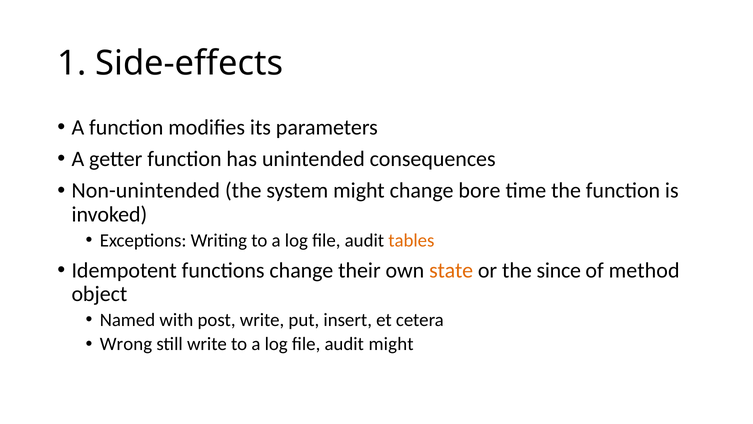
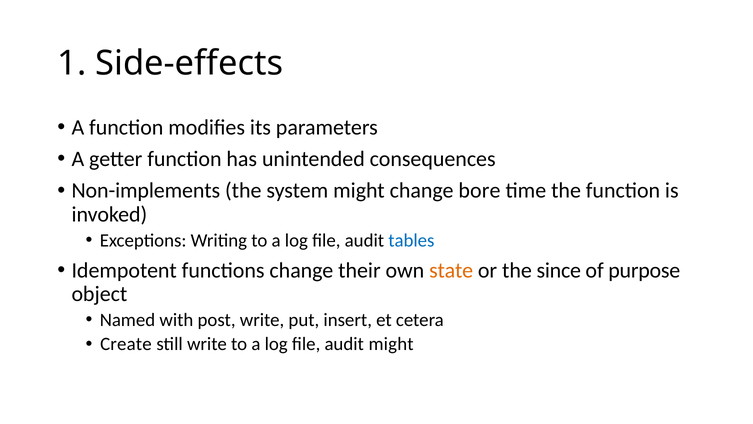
Non-unintended: Non-unintended -> Non-implements
tables colour: orange -> blue
method: method -> purpose
Wrong: Wrong -> Create
